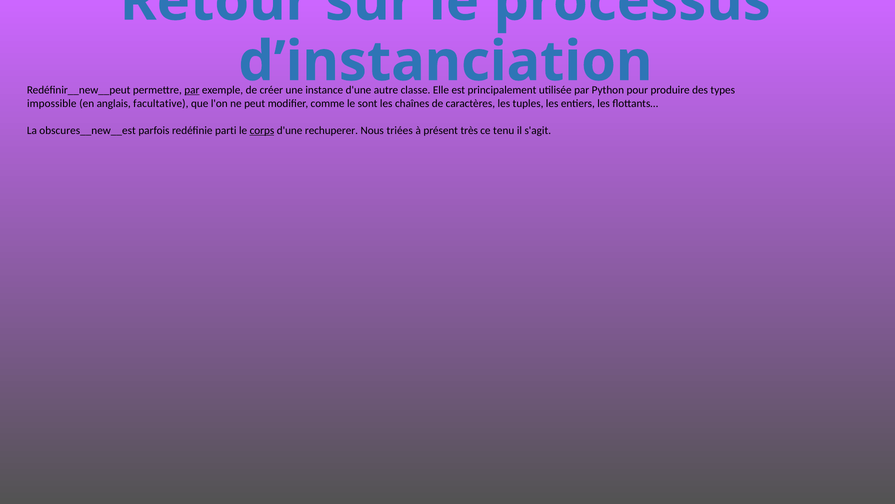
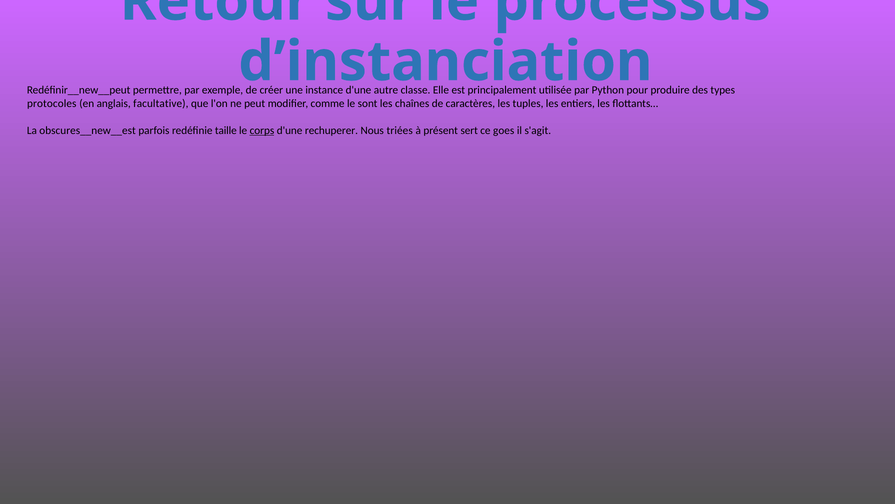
par at (192, 90) underline: present -> none
impossible: impossible -> protocoles
parti: parti -> taille
très: très -> sert
tenu: tenu -> goes
